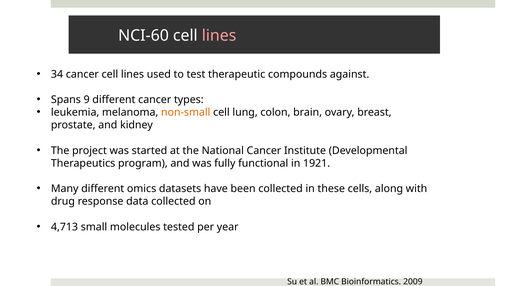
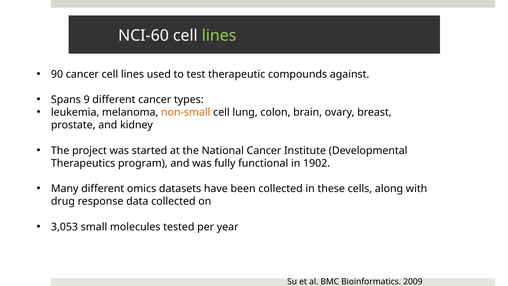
lines at (219, 36) colour: pink -> light green
34: 34 -> 90
1921: 1921 -> 1902
4,713: 4,713 -> 3,053
